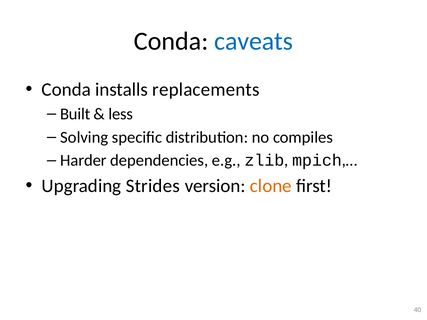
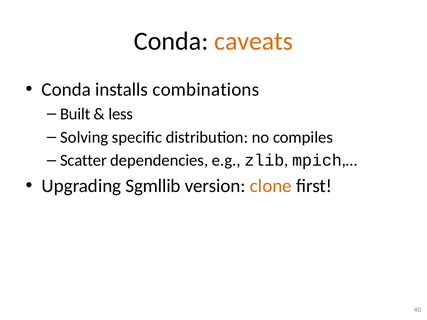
caveats colour: blue -> orange
replacements: replacements -> combinations
Harder: Harder -> Scatter
Strides: Strides -> Sgmllib
